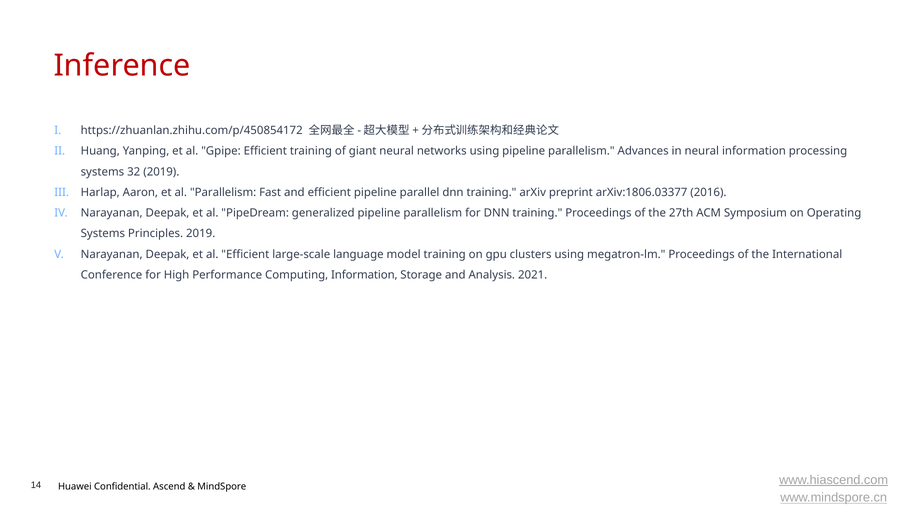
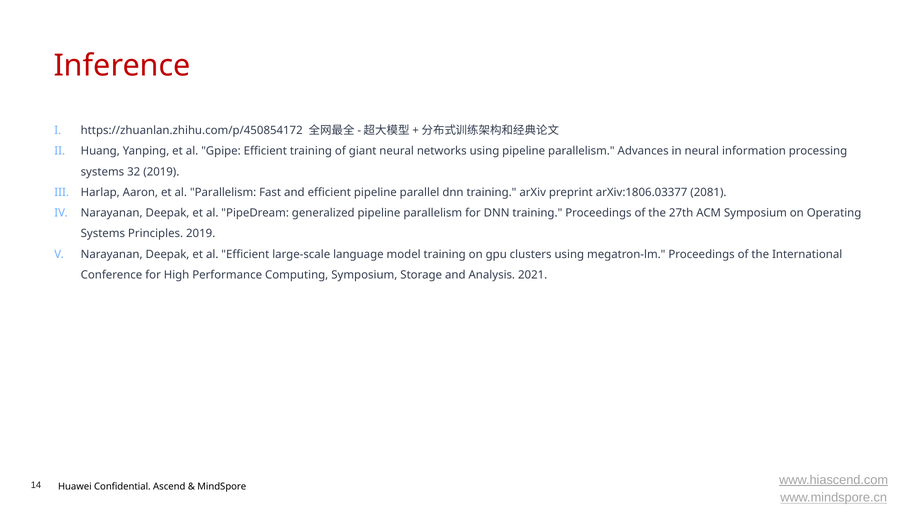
2016: 2016 -> 2081
Computing Information: Information -> Symposium
